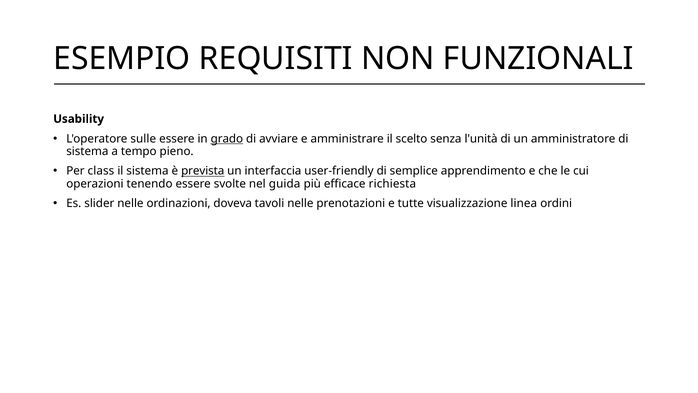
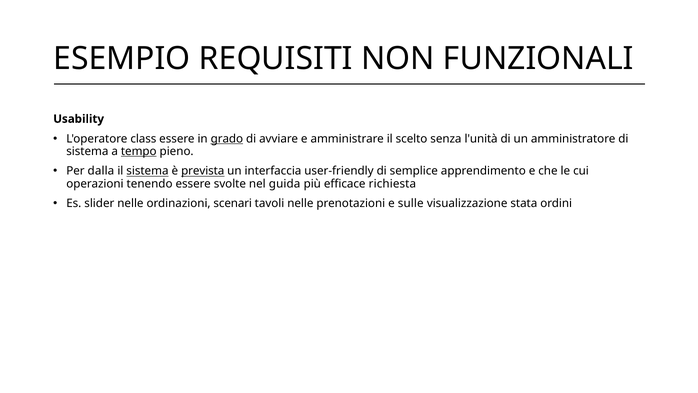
sulle: sulle -> class
tempo underline: none -> present
class: class -> dalla
sistema at (147, 171) underline: none -> present
doveva: doveva -> scenari
tutte: tutte -> sulle
linea: linea -> stata
